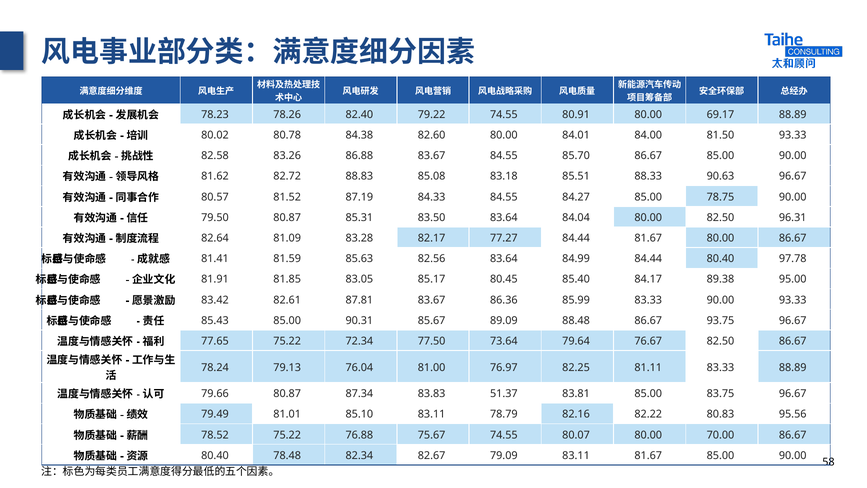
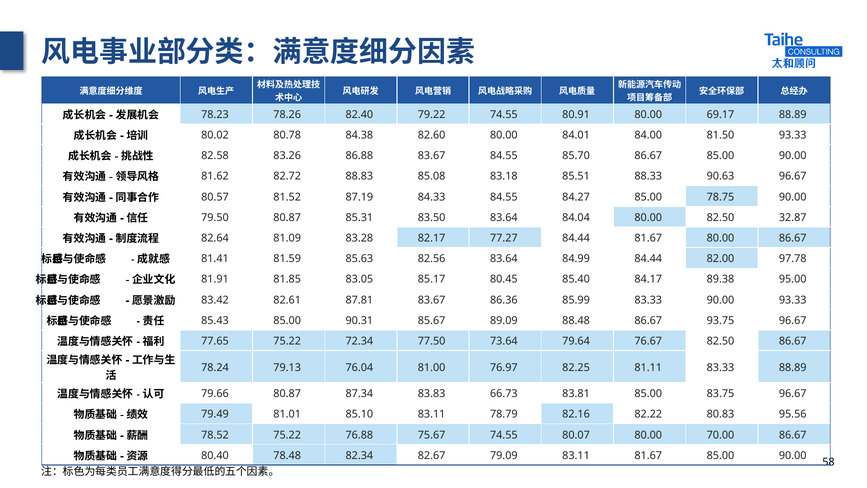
96.31: 96.31 -> 32.87
80.40 at (720, 259): 80.40 -> 82.00
51.37: 51.37 -> 66.73
